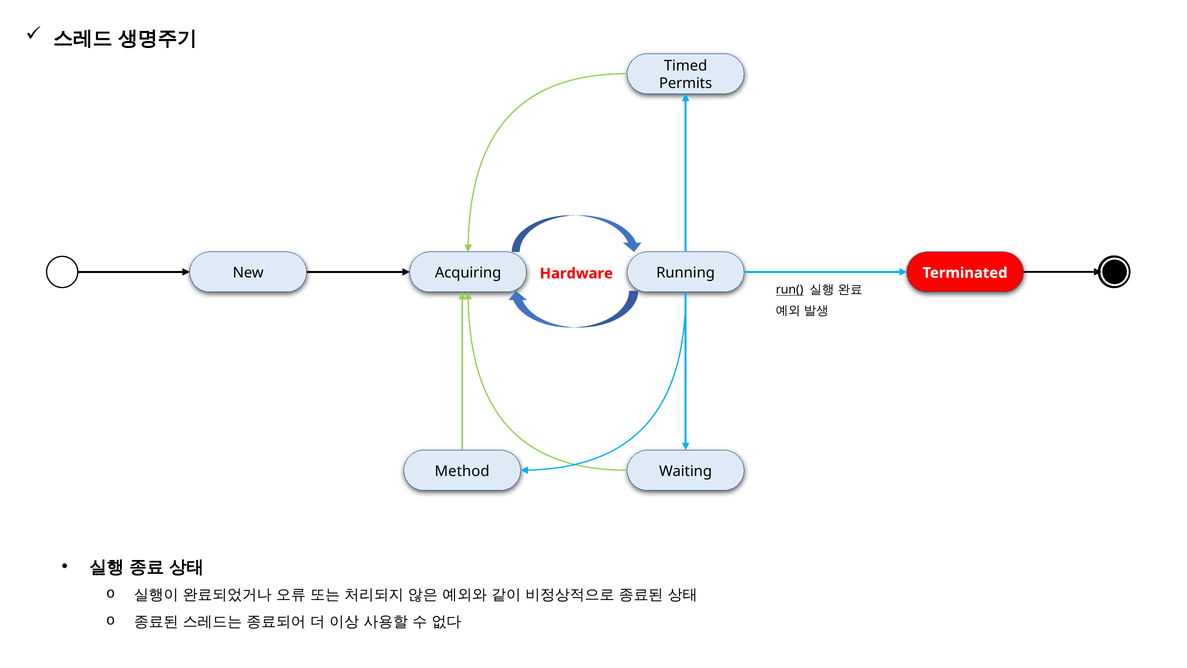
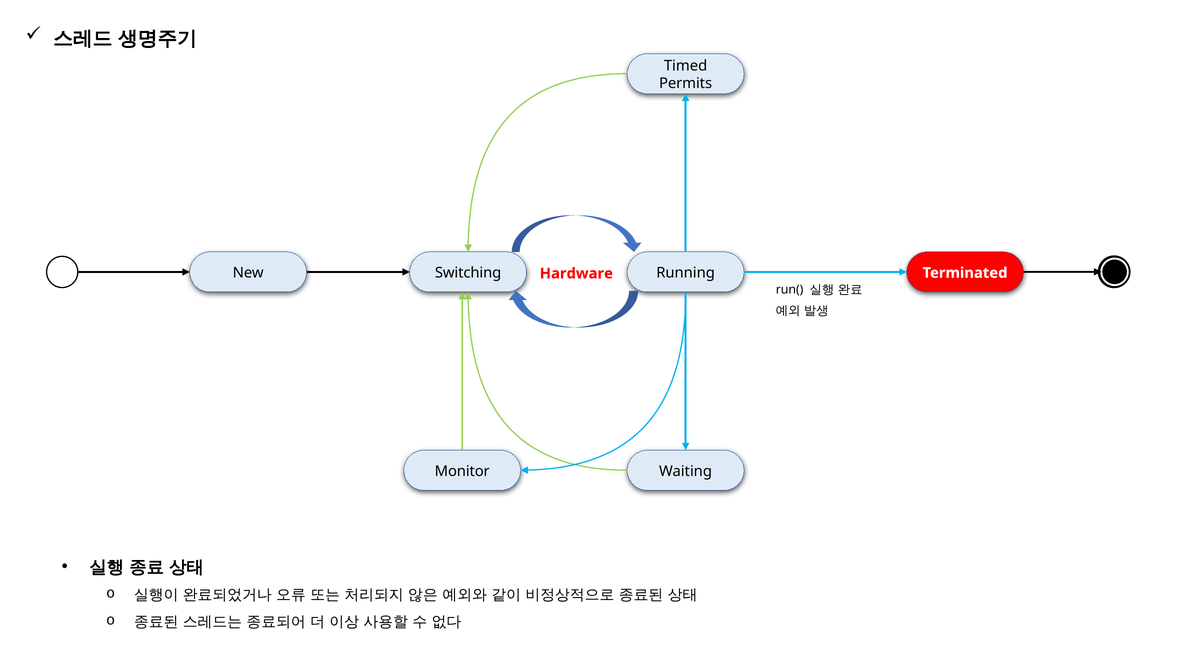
Acquiring: Acquiring -> Switching
run( underline: present -> none
Method: Method -> Monitor
